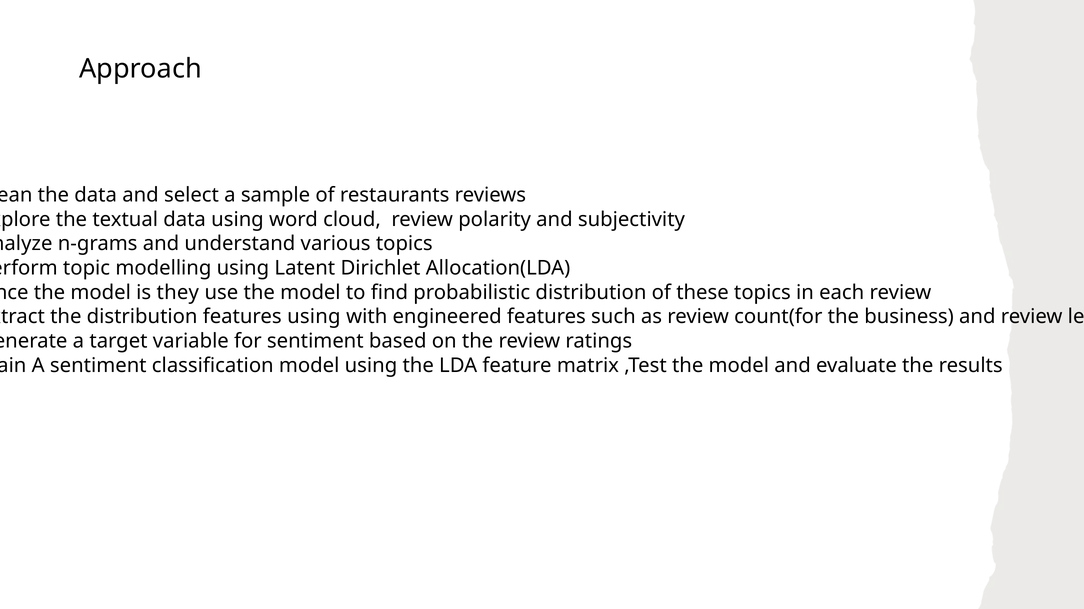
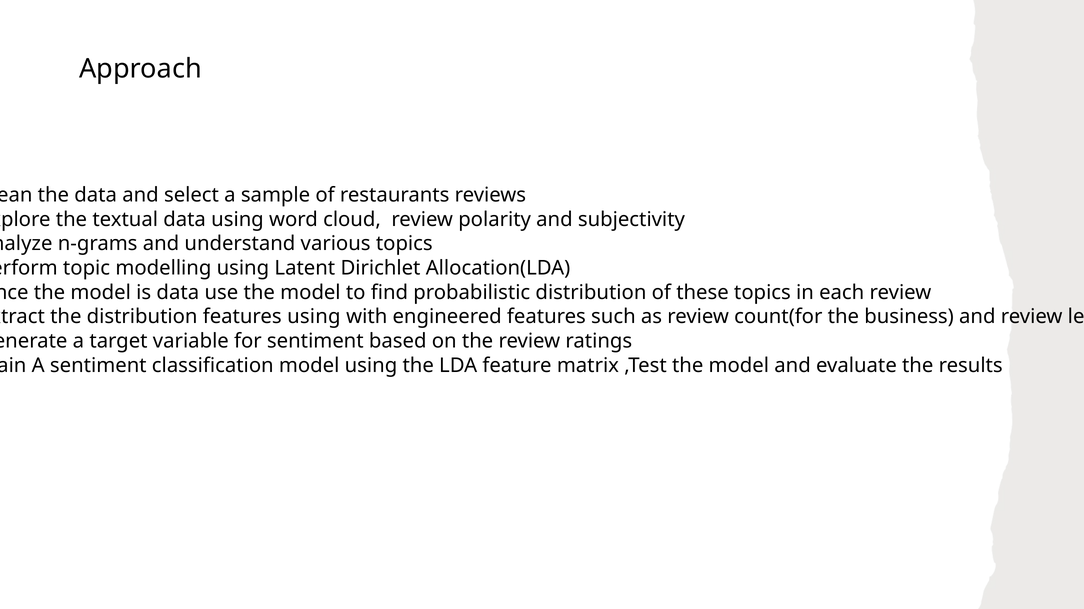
is they: they -> data
